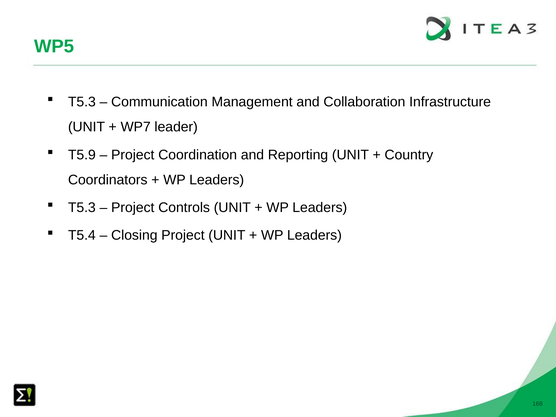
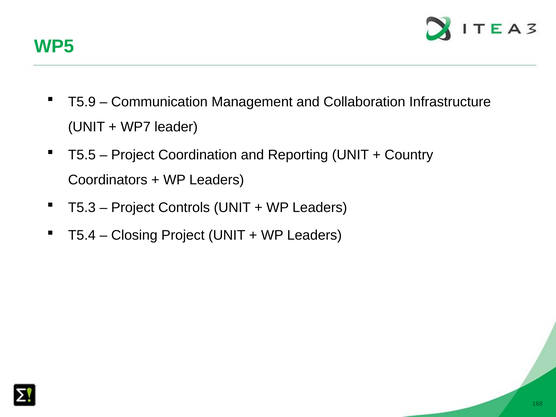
T5.3 at (82, 102): T5.3 -> T5.9
T5.9: T5.9 -> T5.5
